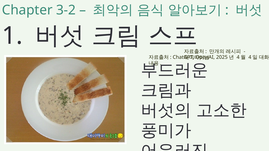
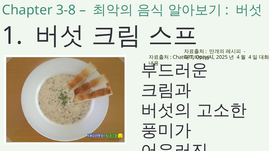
3-2: 3-2 -> 3-8
